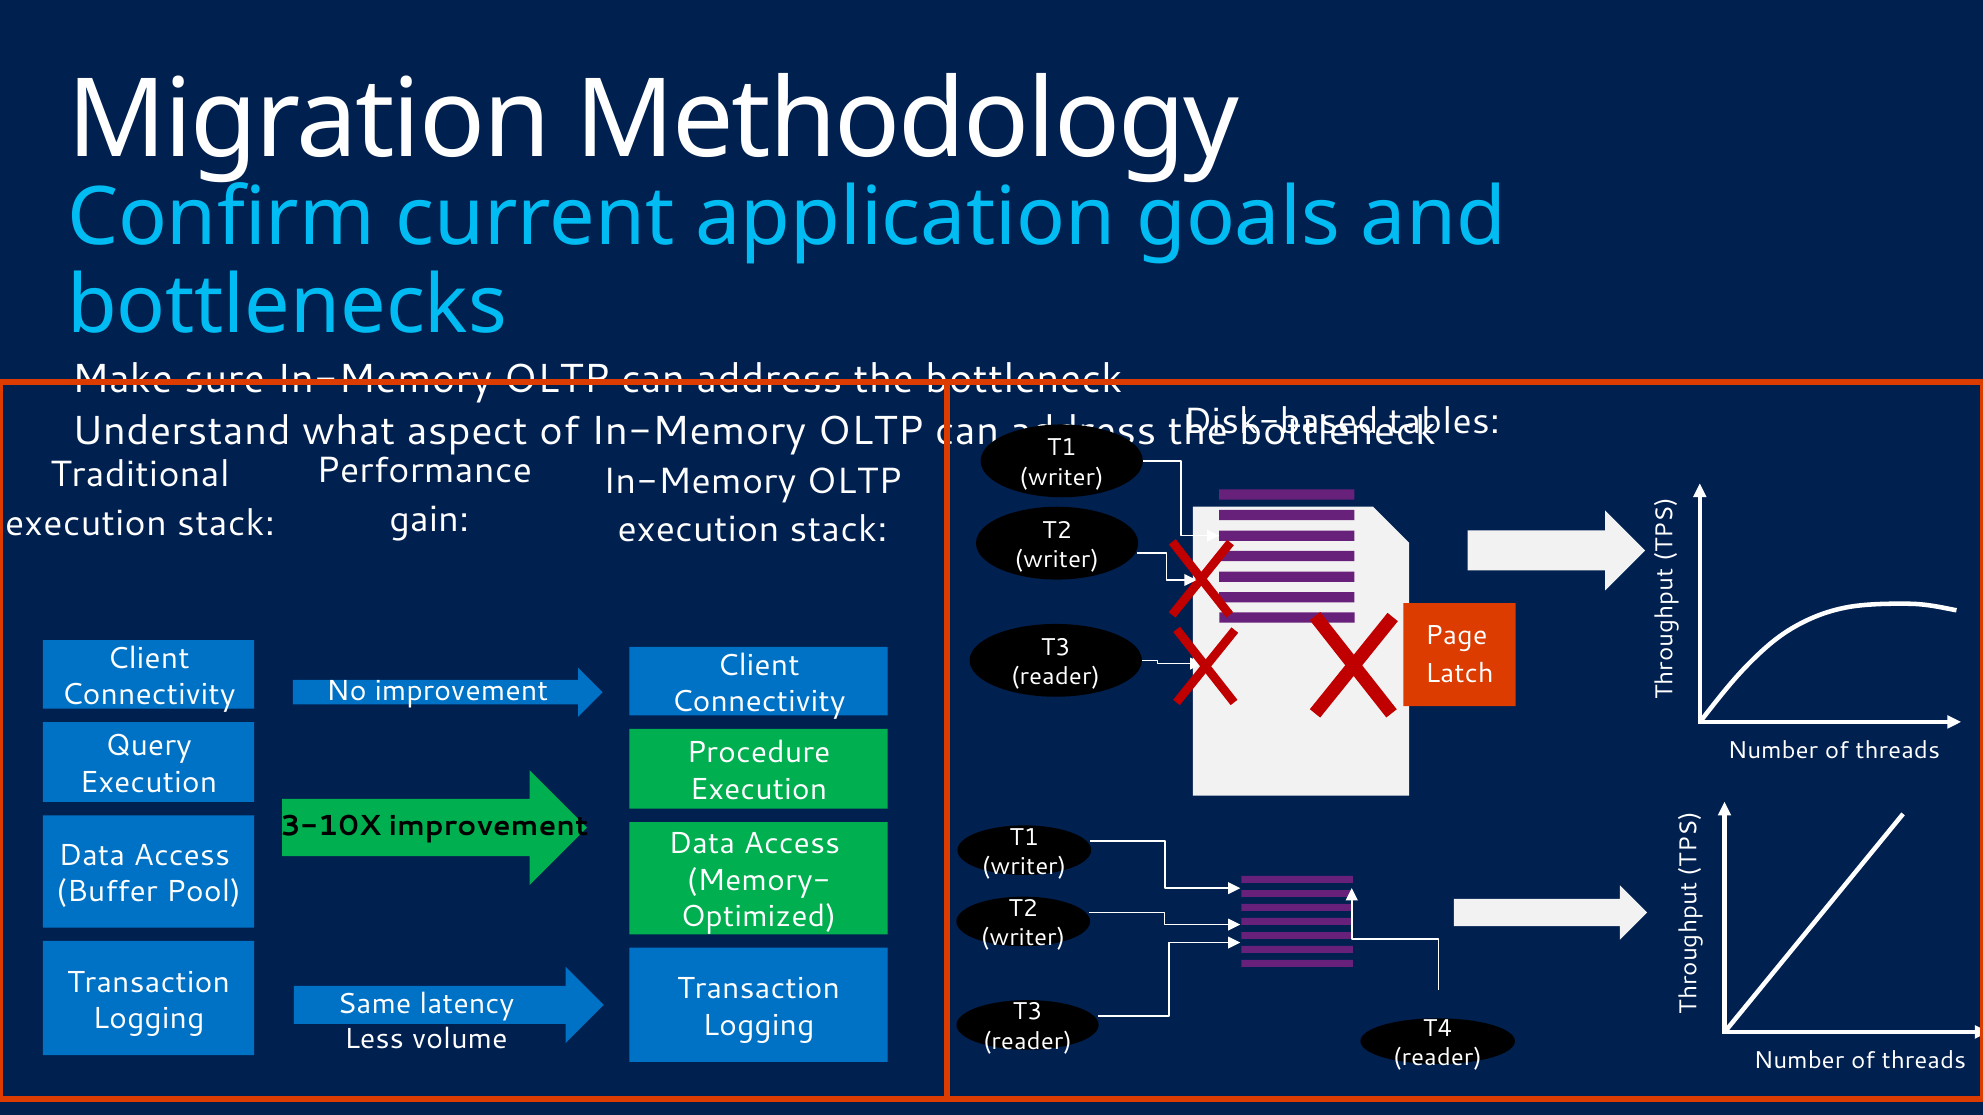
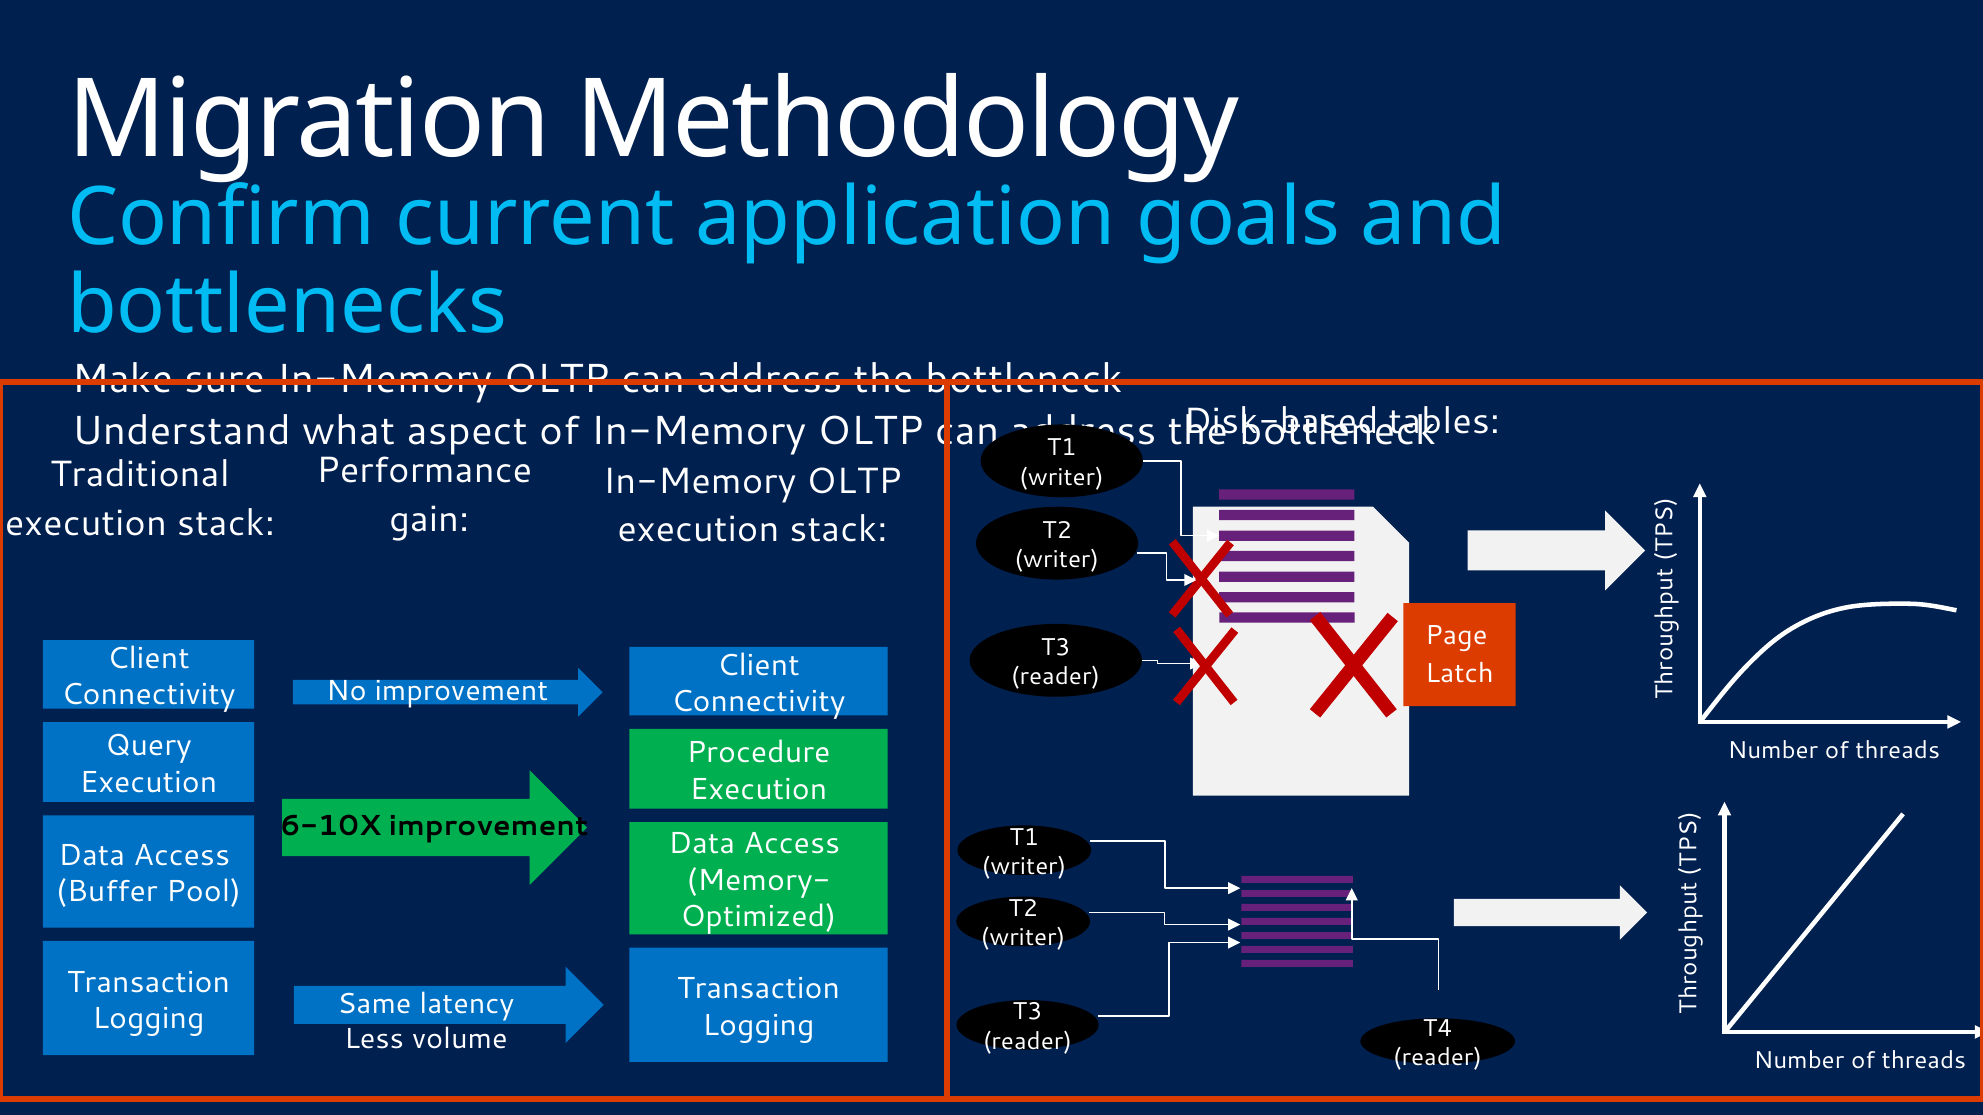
3-10X: 3-10X -> 6-10X
